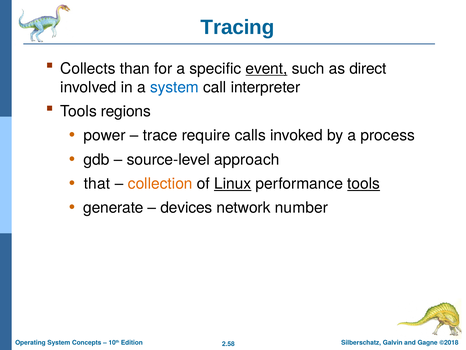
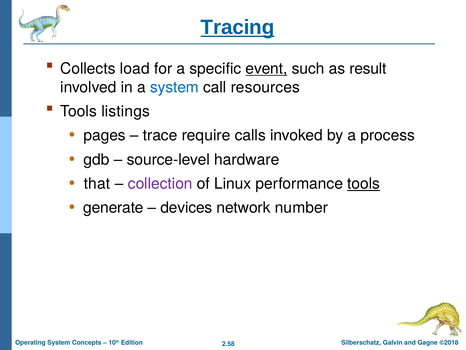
Tracing underline: none -> present
than: than -> load
direct: direct -> result
interpreter: interpreter -> resources
regions: regions -> listings
power: power -> pages
approach: approach -> hardware
collection colour: orange -> purple
Linux underline: present -> none
